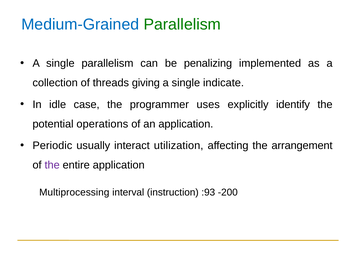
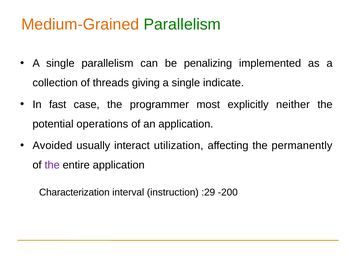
Medium-Grained colour: blue -> orange
idle: idle -> fast
uses: uses -> most
identify: identify -> neither
Periodic: Periodic -> Avoided
arrangement: arrangement -> permanently
Multiprocessing: Multiprocessing -> Characterization
:93: :93 -> :29
